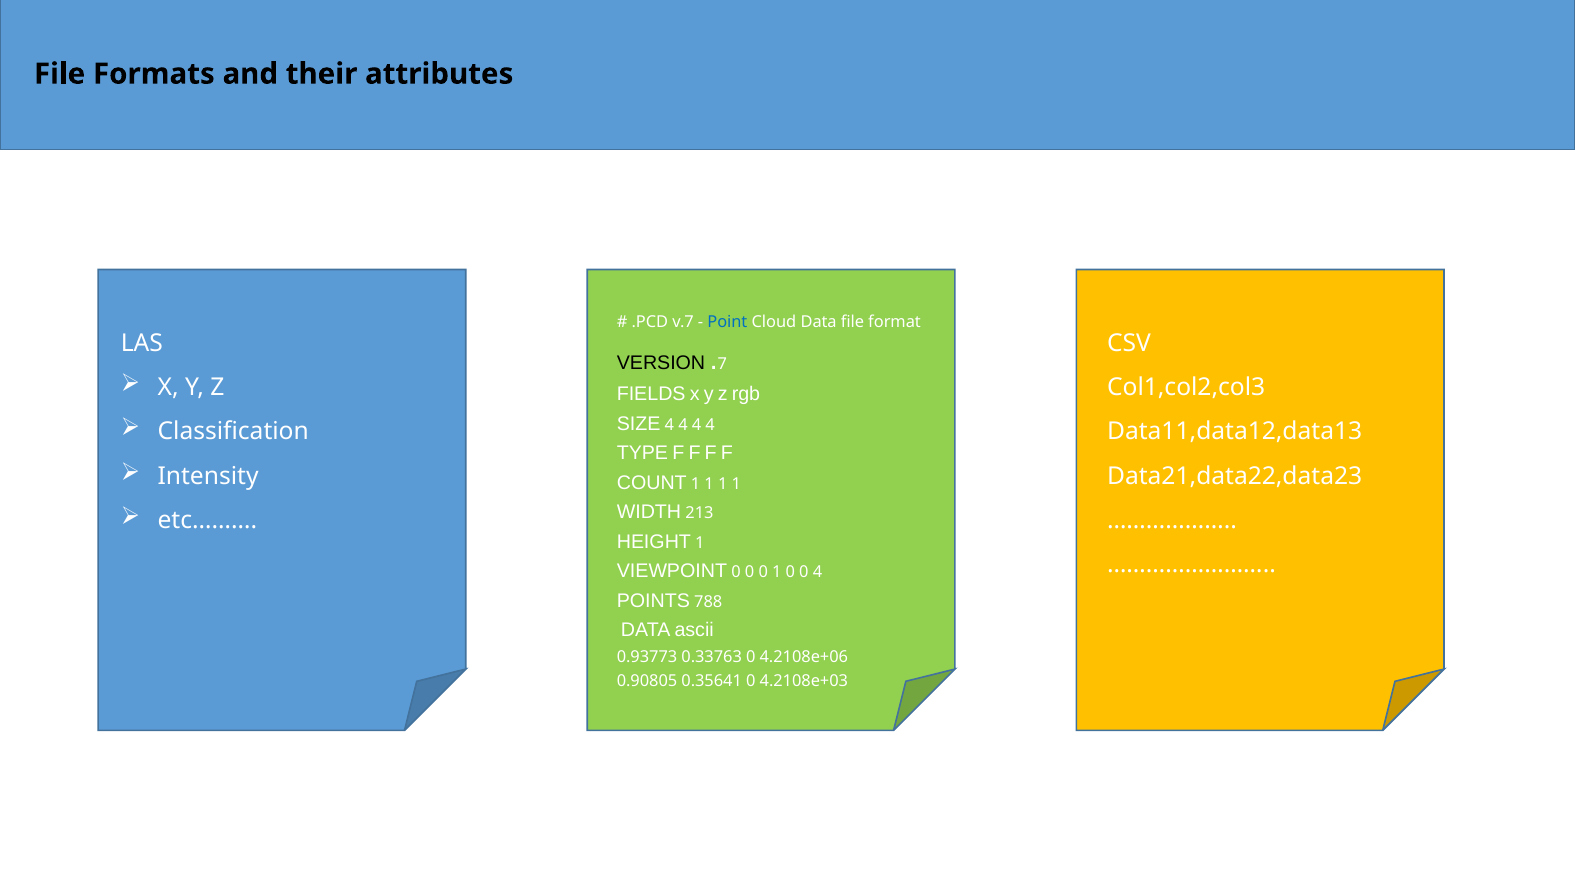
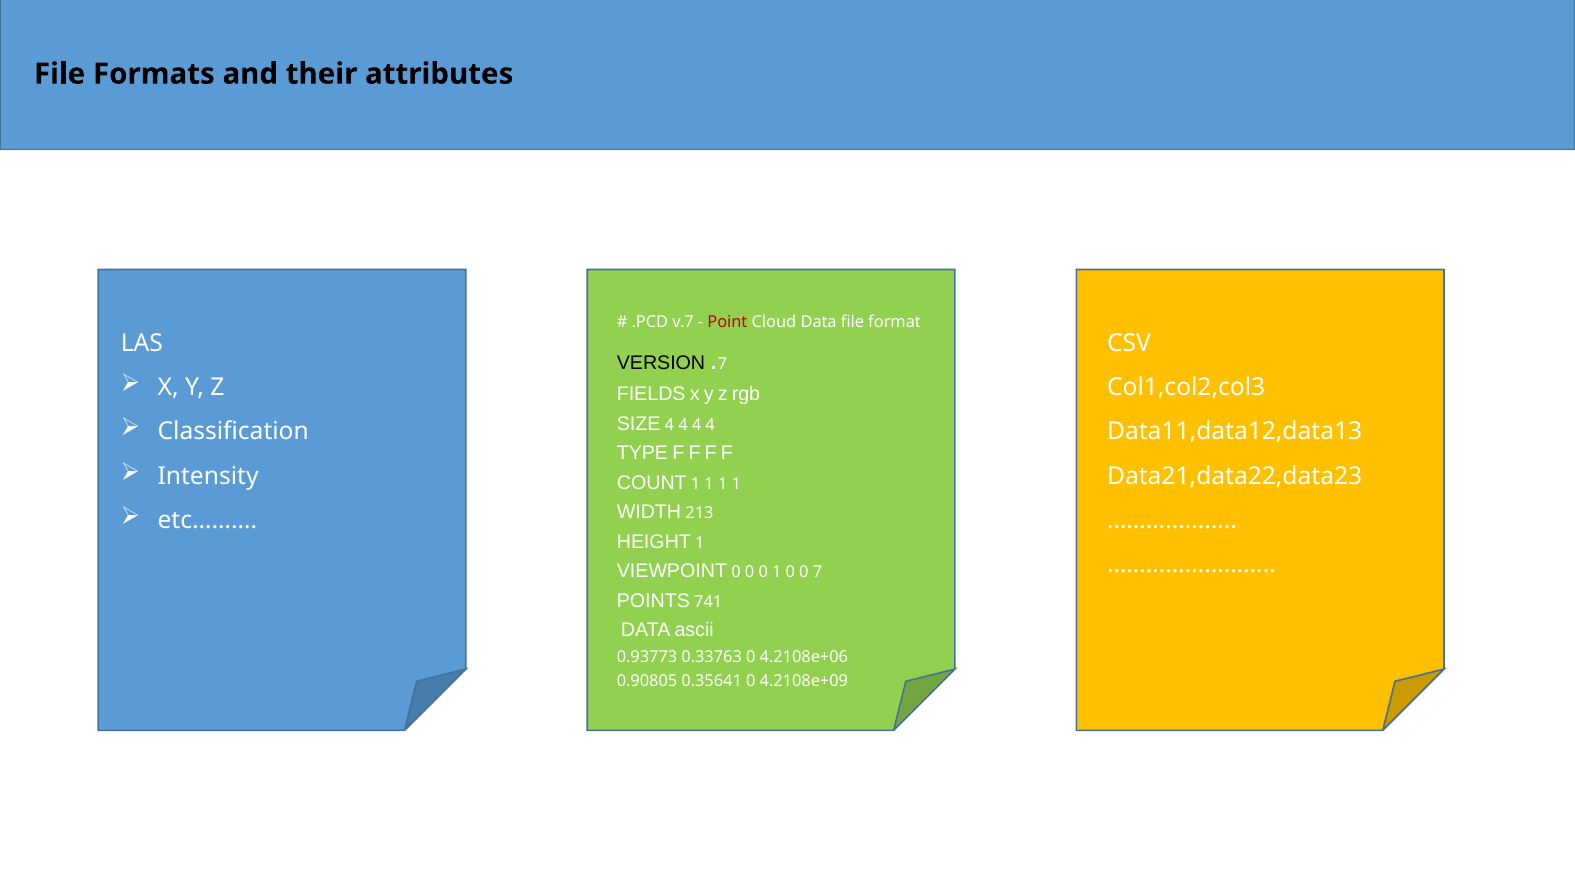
Point colour: blue -> red
0 4: 4 -> 7
788: 788 -> 741
4.2108e+03: 4.2108e+03 -> 4.2108e+09
